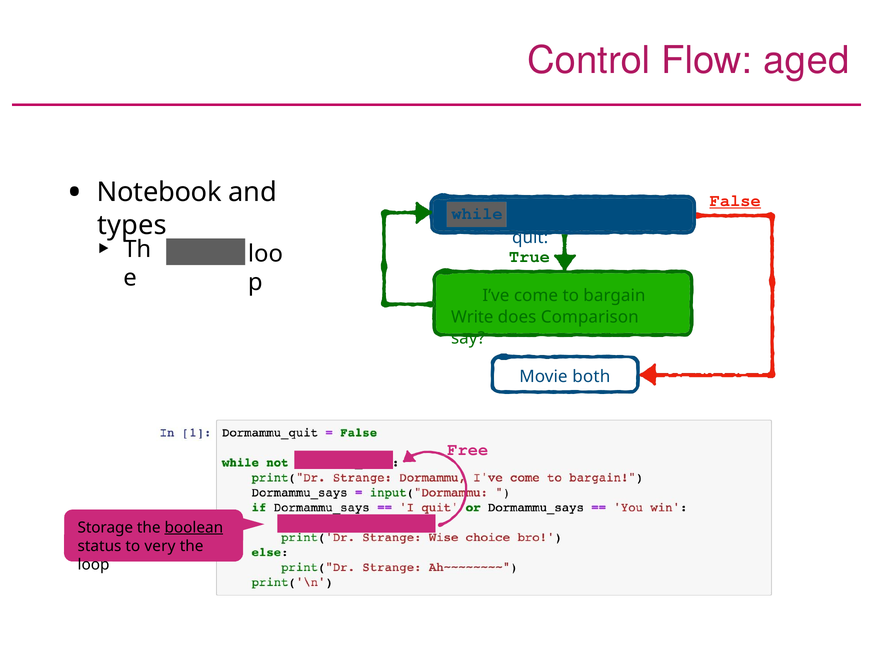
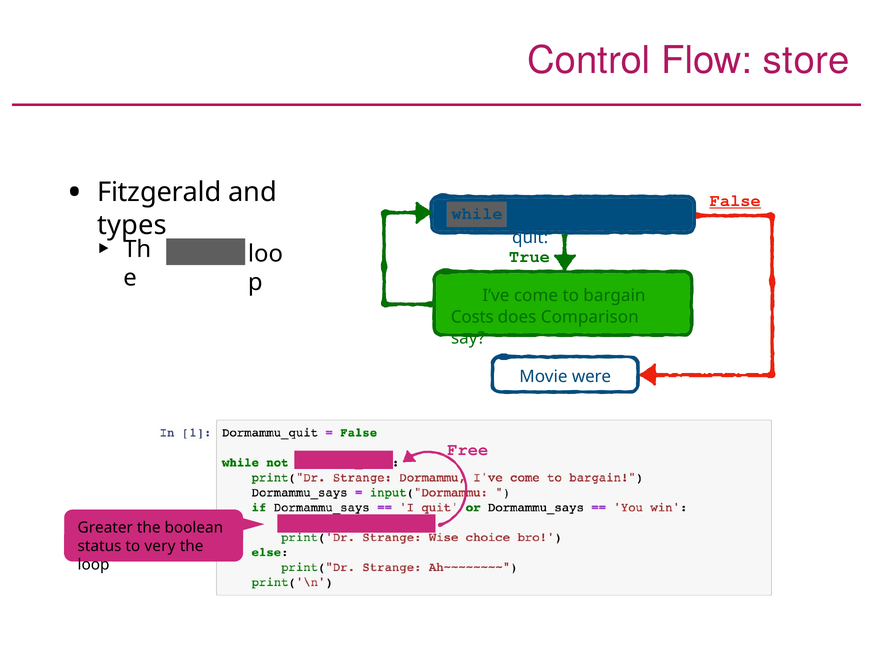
aged: aged -> store
Notebook: Notebook -> Fitzgerald
Write: Write -> Costs
both: both -> were
Storage: Storage -> Greater
boolean underline: present -> none
